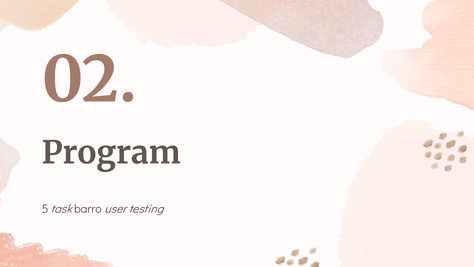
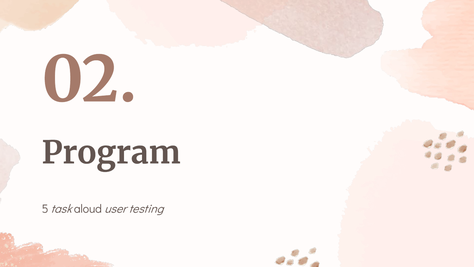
barro: barro -> aloud
